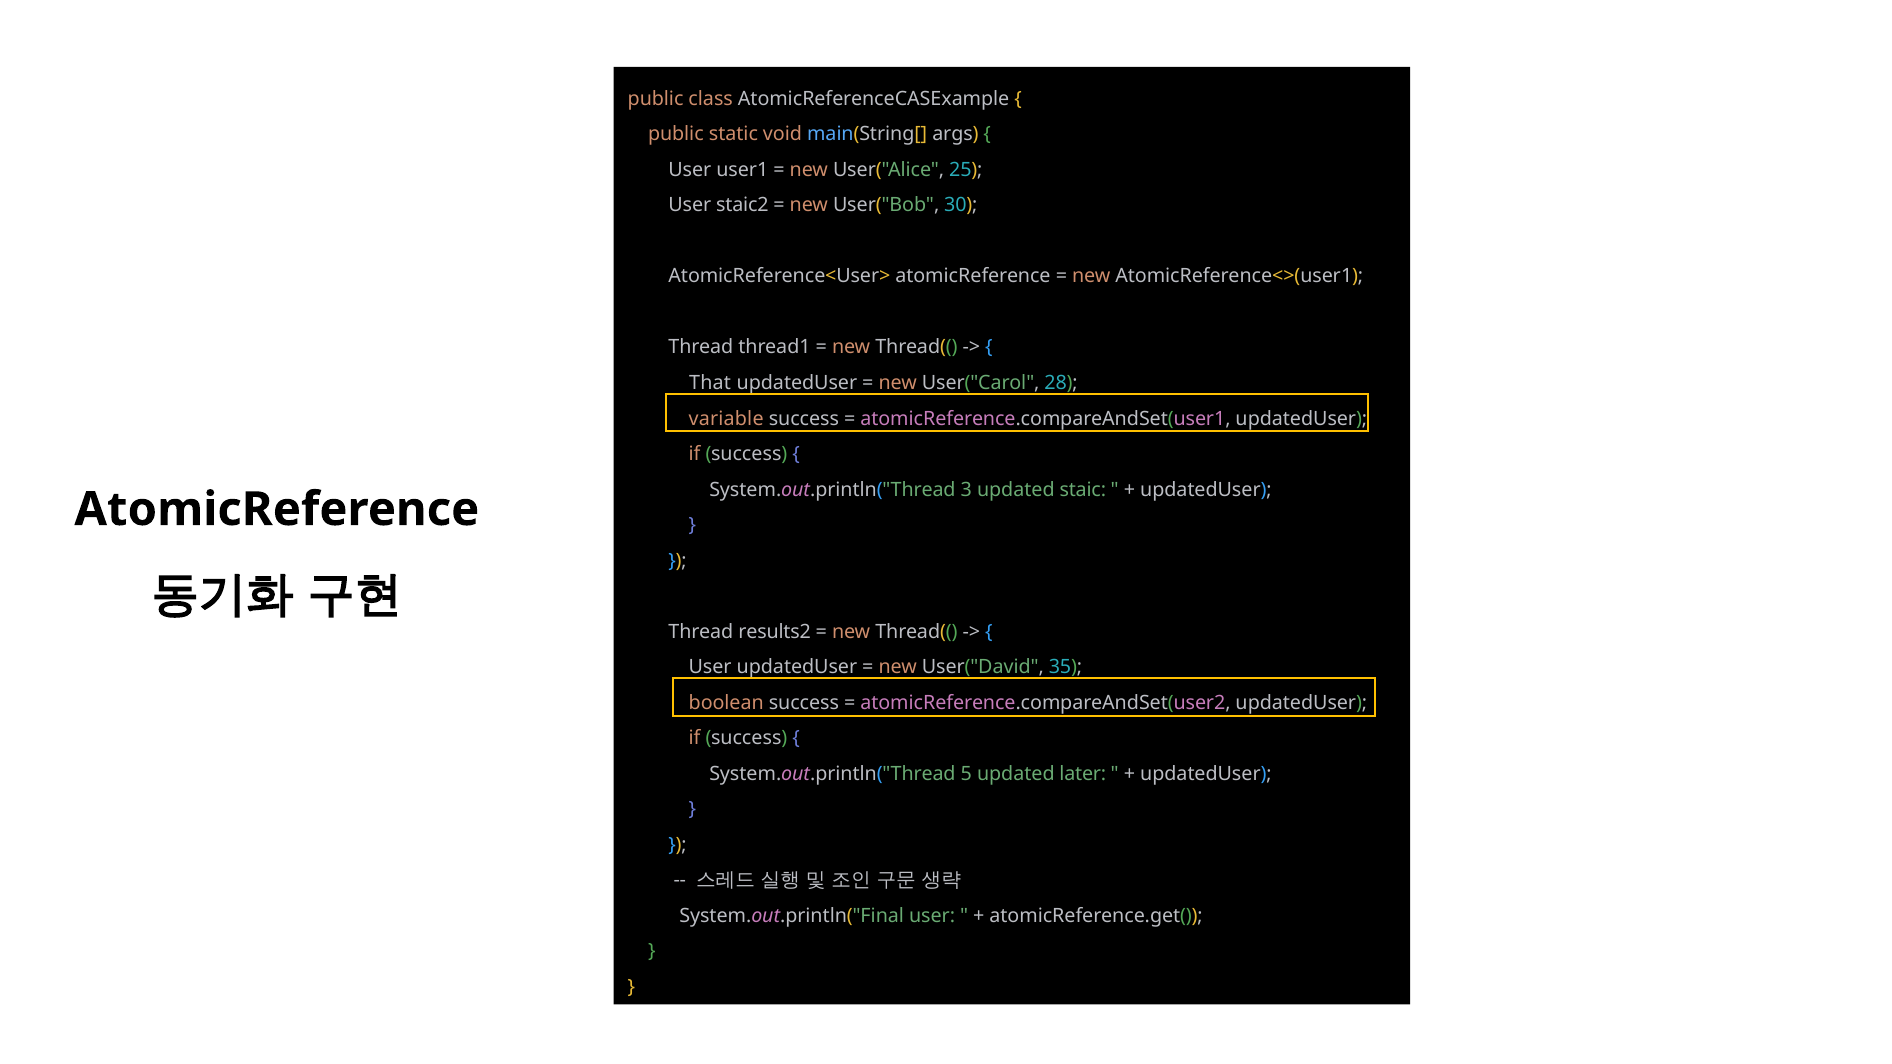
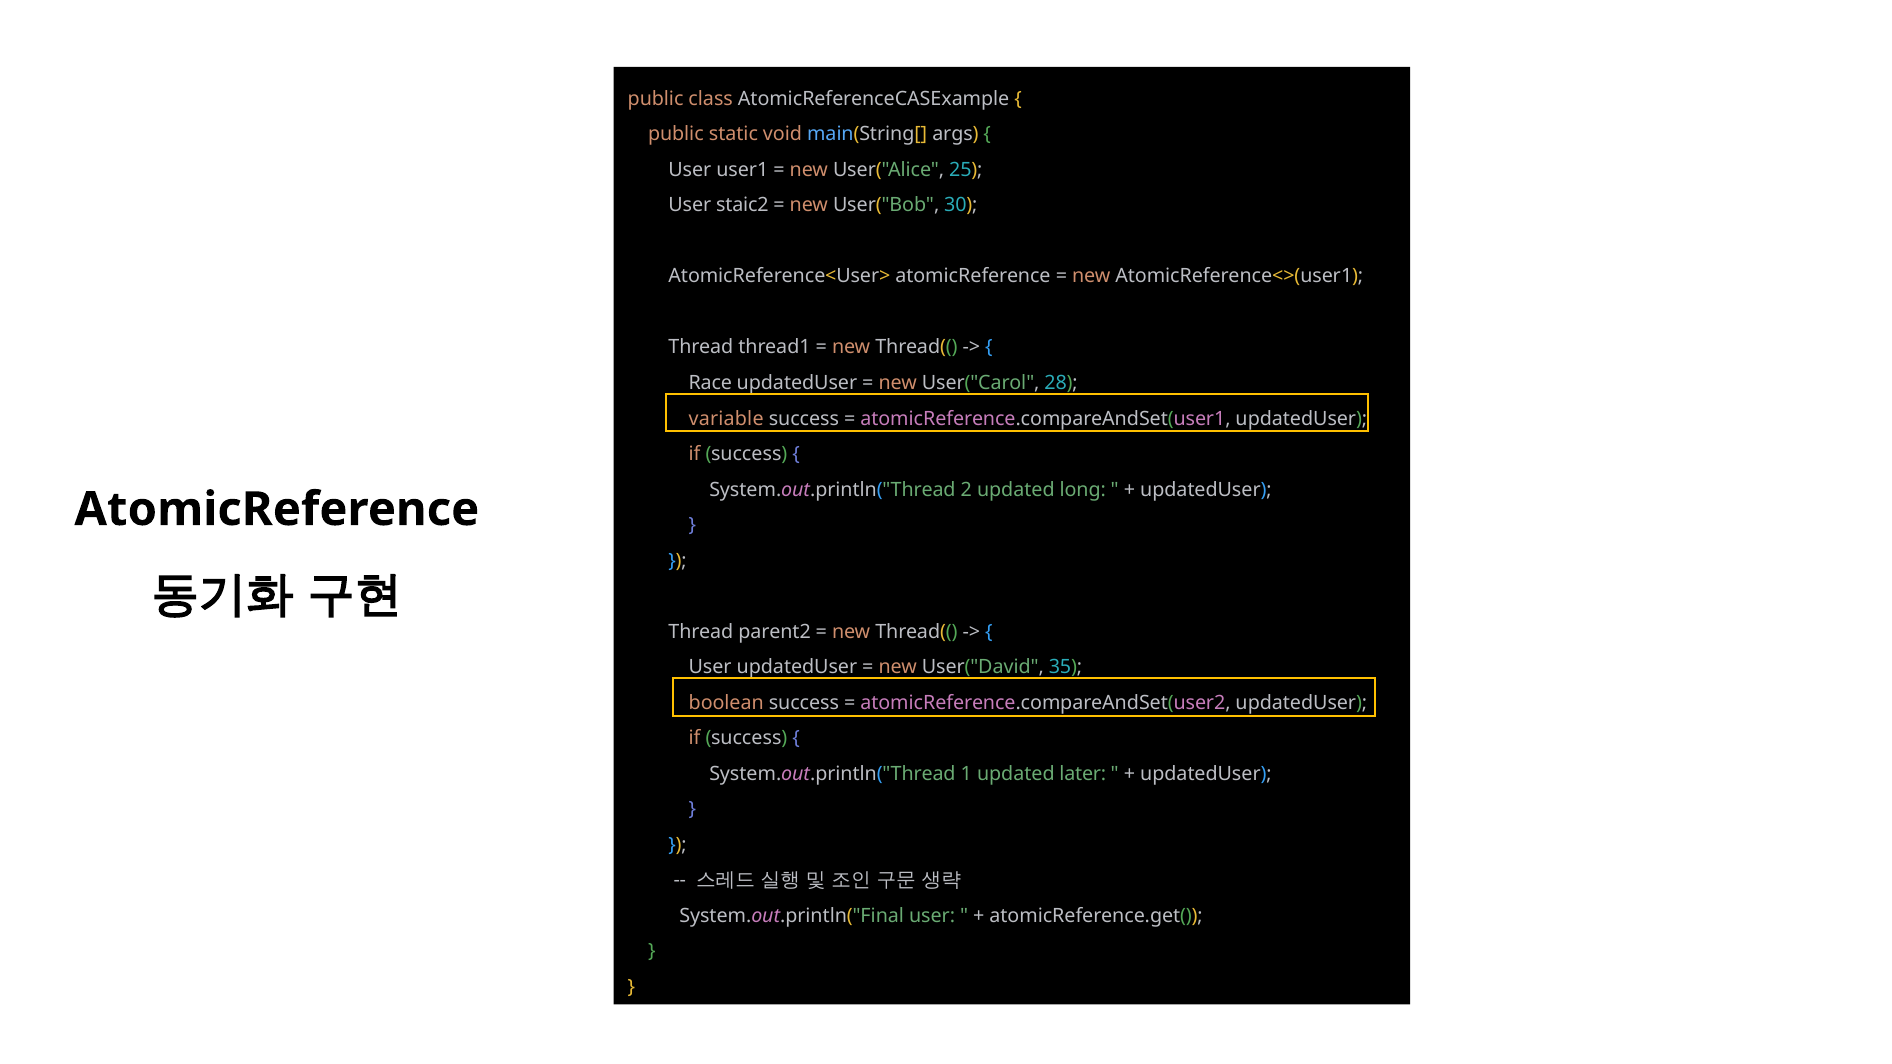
That: That -> Race
3: 3 -> 2
staic: staic -> long
results2: results2 -> parent2
5: 5 -> 1
